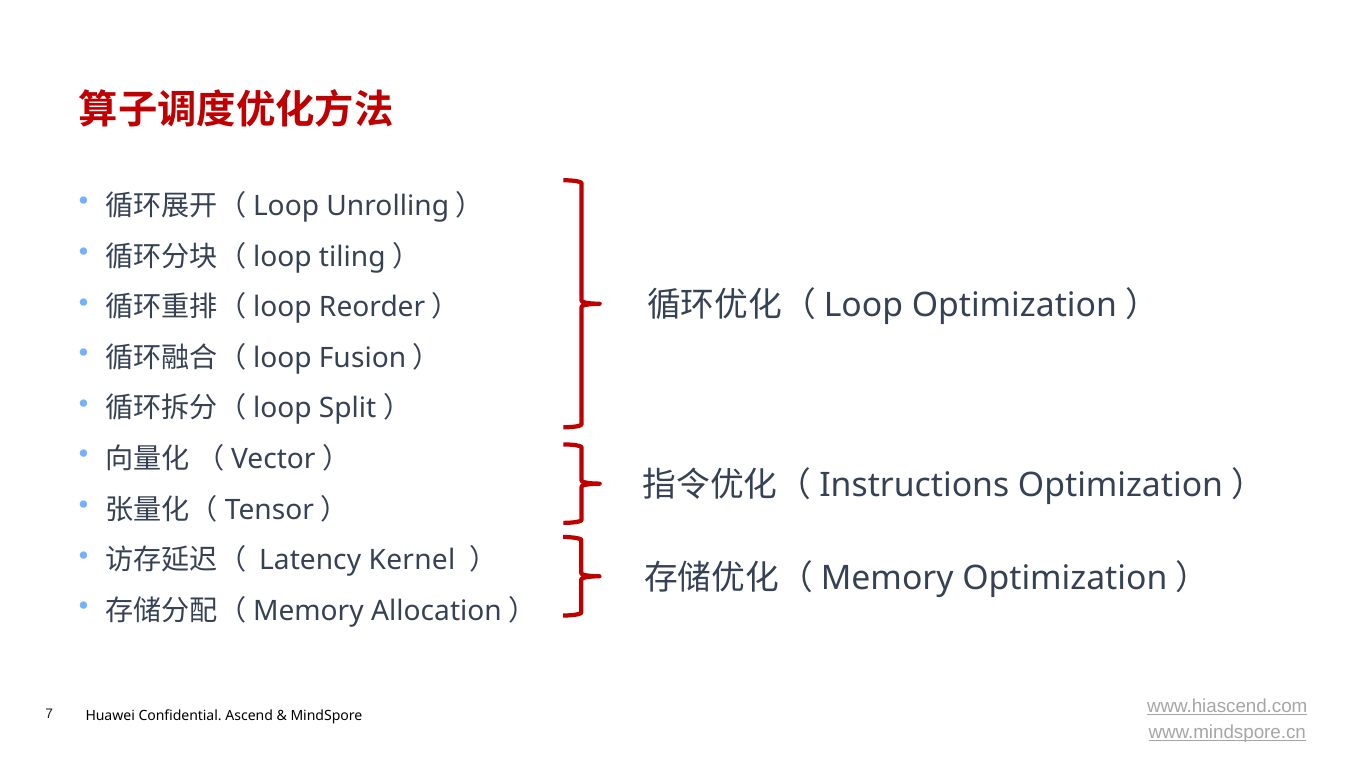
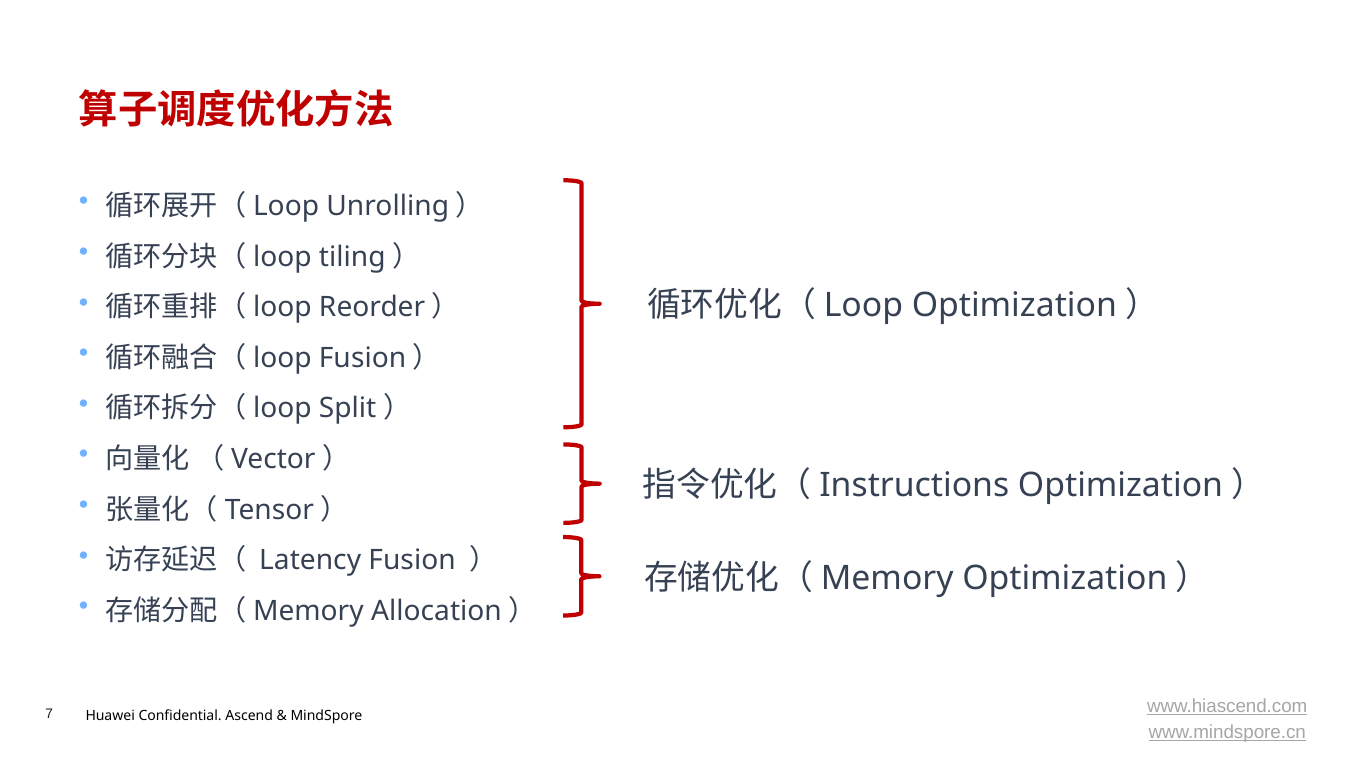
Latency Kernel: Kernel -> Fusion
